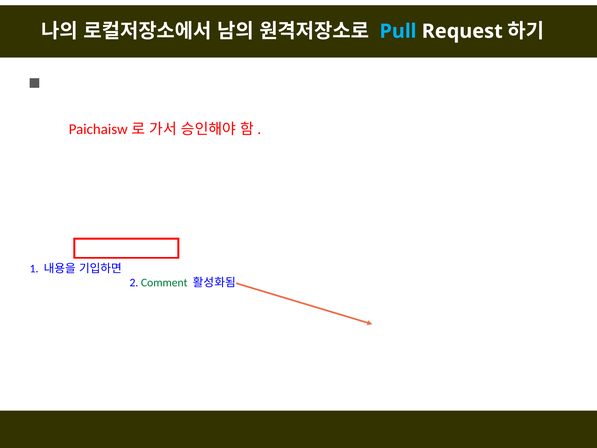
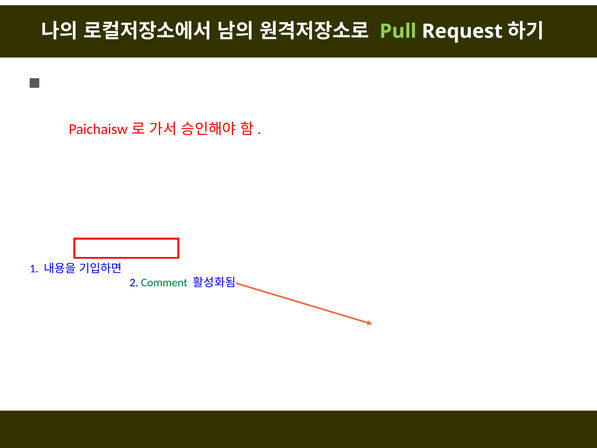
Pull colour: light blue -> light green
